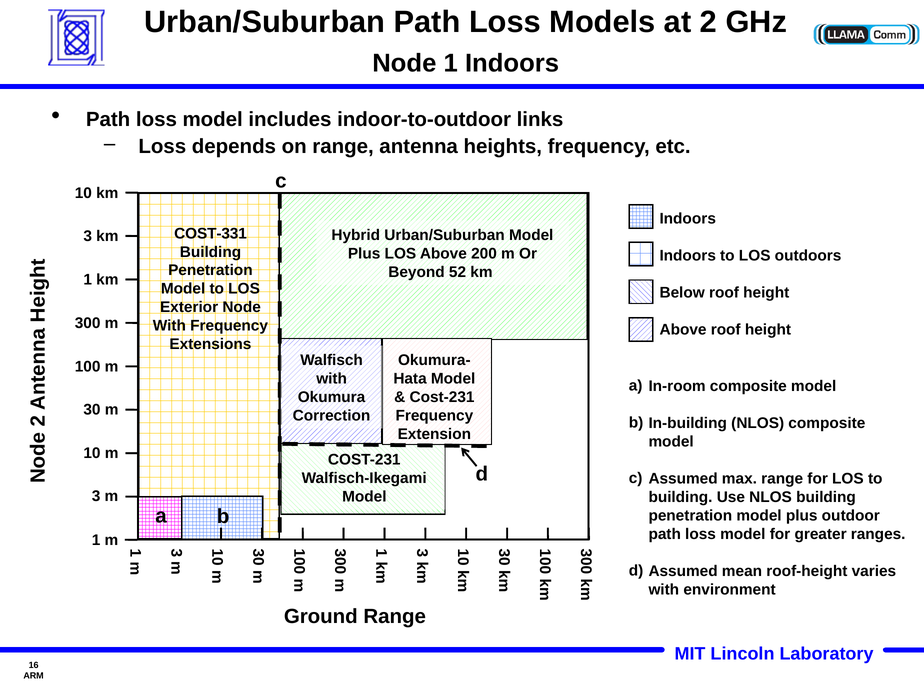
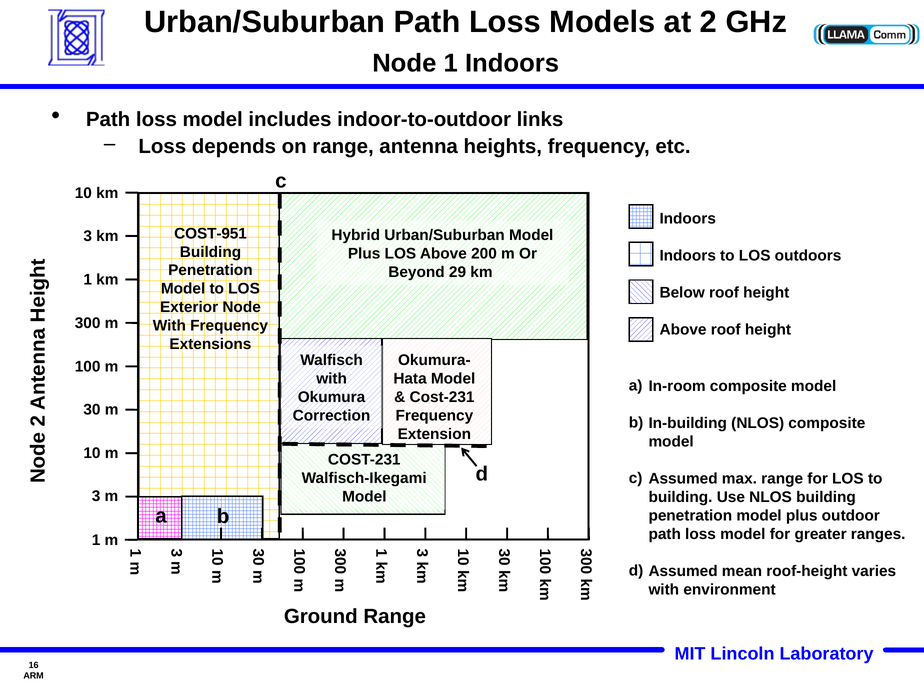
COST-331: COST-331 -> COST-951
52: 52 -> 29
